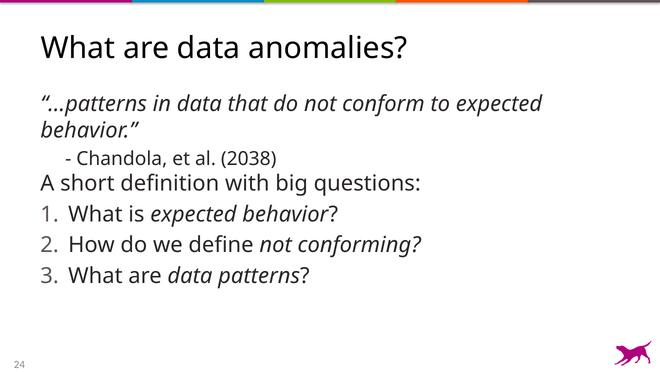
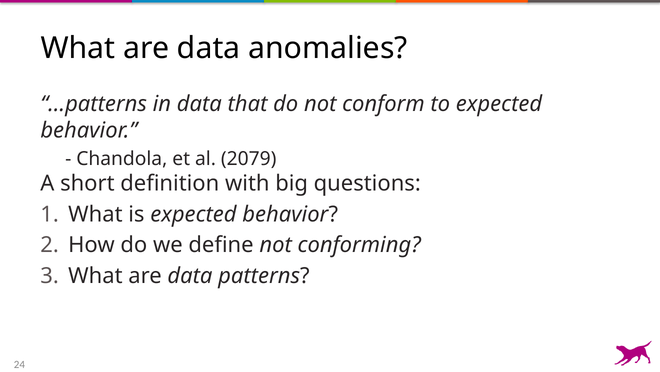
2038: 2038 -> 2079
